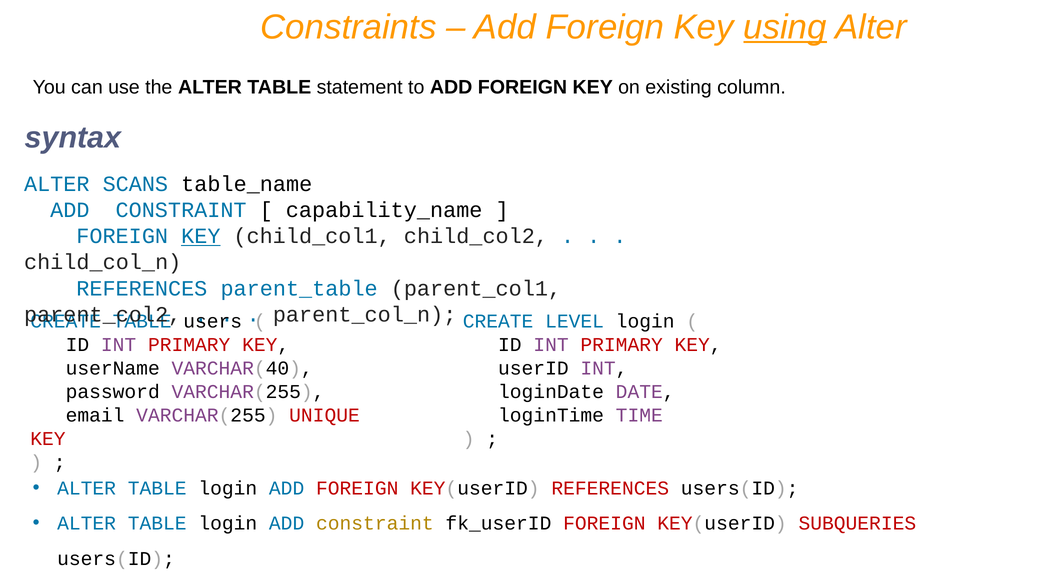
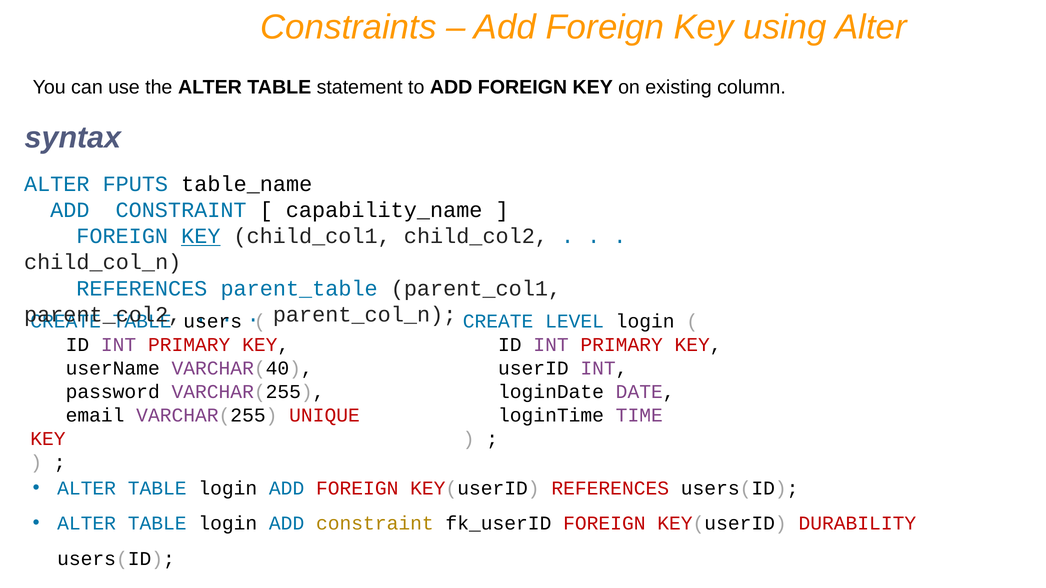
using underline: present -> none
SCANS: SCANS -> FPUTS
SUBQUERIES: SUBQUERIES -> DURABILITY
